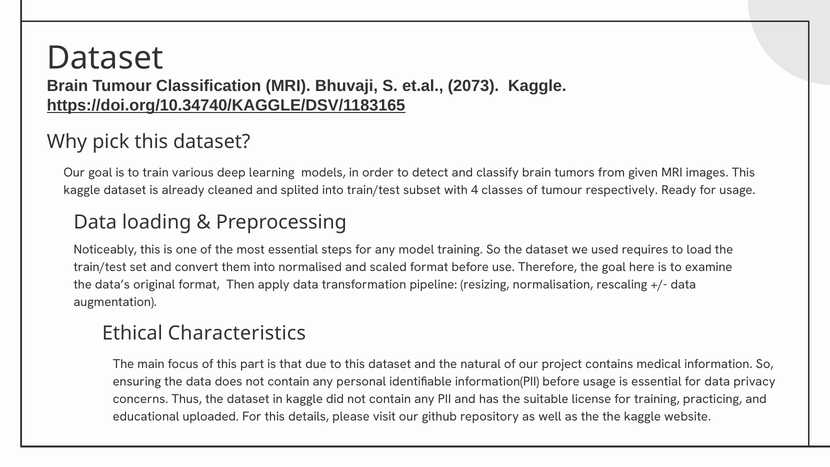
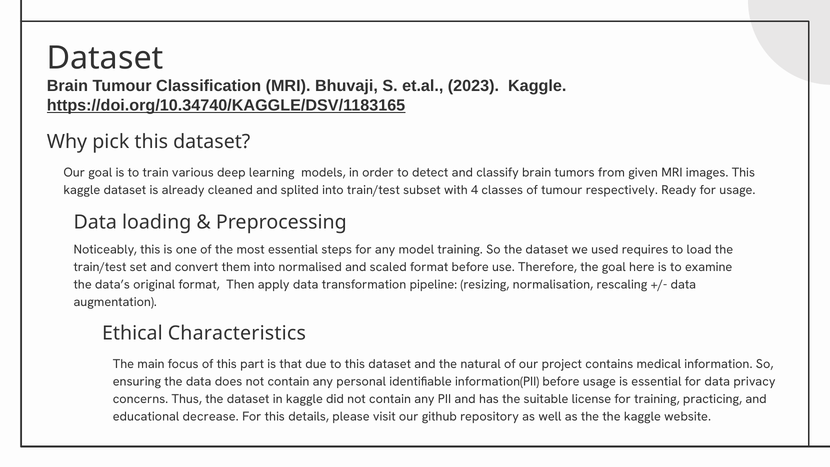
2073: 2073 -> 2023
uploaded: uploaded -> decrease
